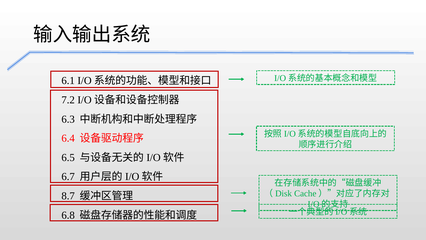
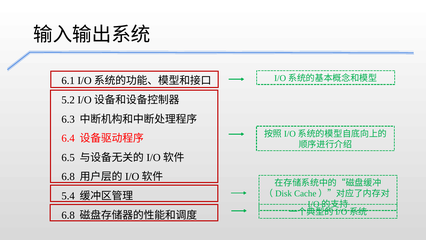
7.2: 7.2 -> 5.2
6.7 at (68, 176): 6.7 -> 6.8
8.7: 8.7 -> 5.4
